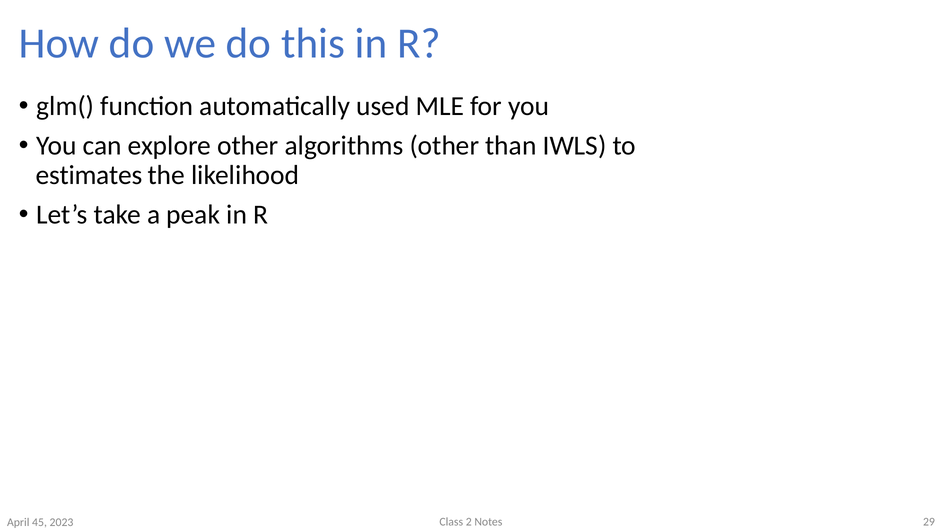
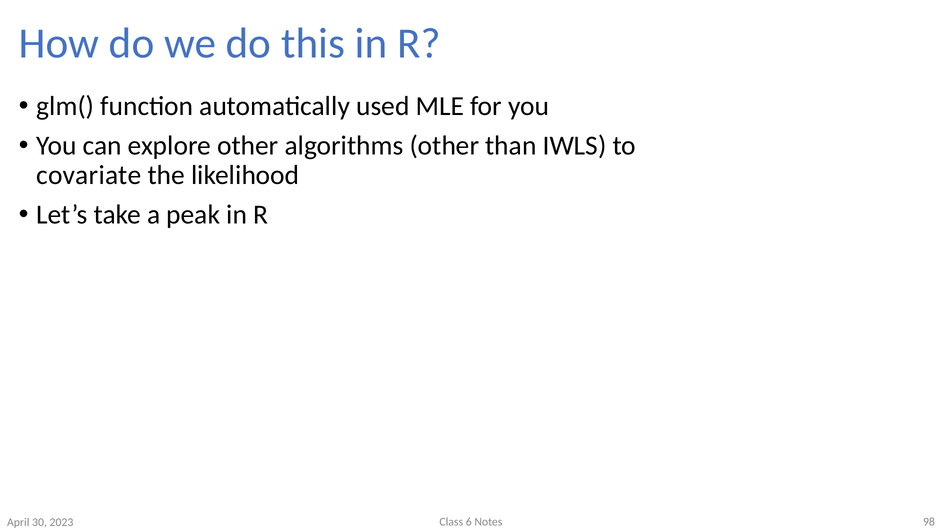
estimates: estimates -> covariate
2: 2 -> 6
29: 29 -> 98
45: 45 -> 30
